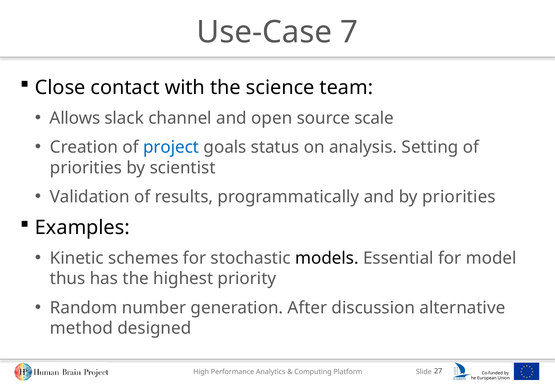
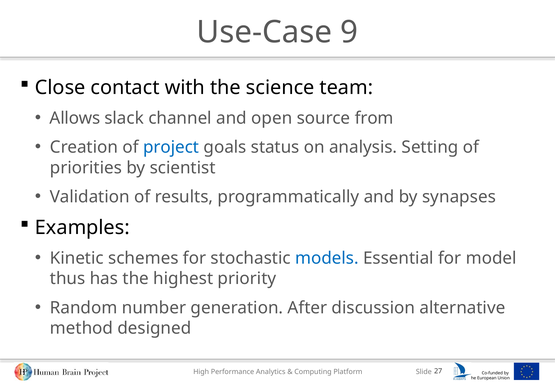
7: 7 -> 9
scale: scale -> from
by priorities: priorities -> synapses
models colour: black -> blue
